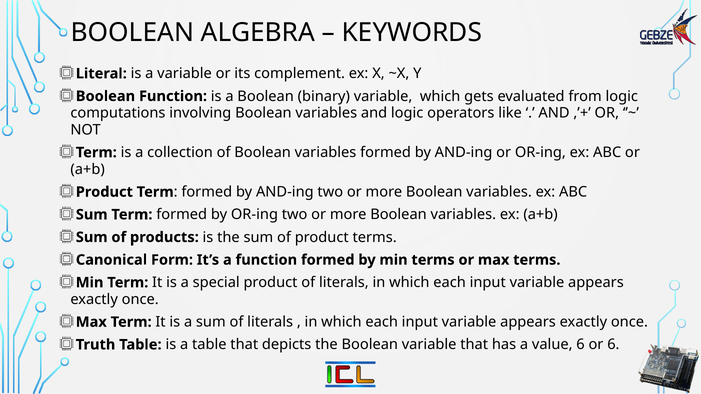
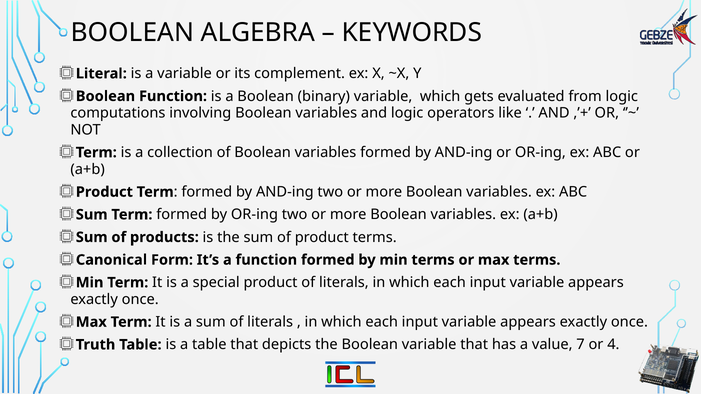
value 6: 6 -> 7
or 6: 6 -> 4
